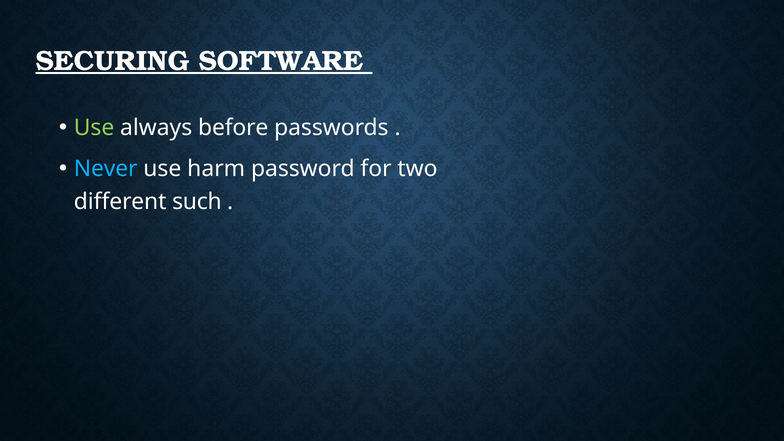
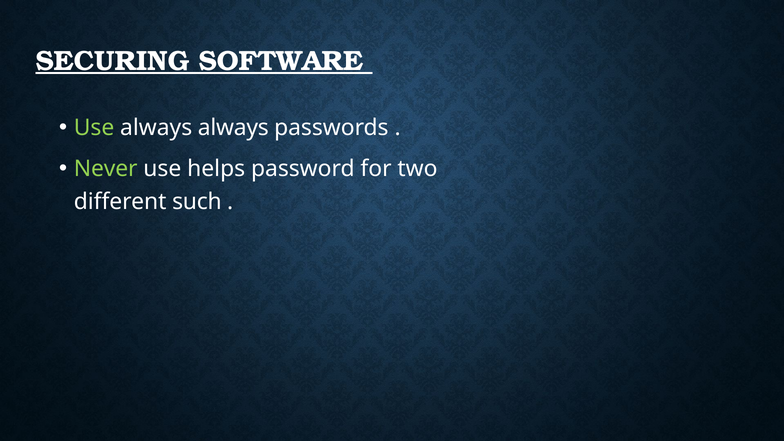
always before: before -> always
Never colour: light blue -> light green
harm: harm -> helps
